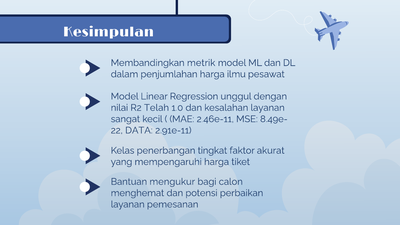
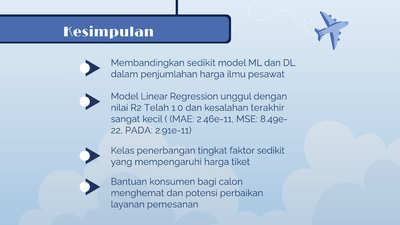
Membandingkan metrik: metrik -> sedikit
kesalahan layanan: layanan -> terakhir
DATA: DATA -> PADA
faktor akurat: akurat -> sedikit
mengukur: mengukur -> konsumen
